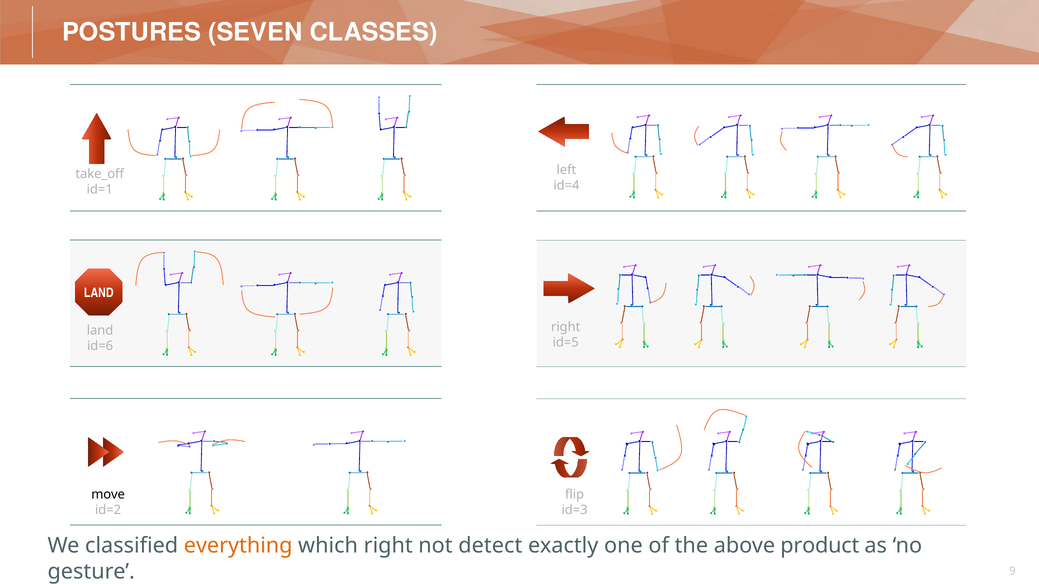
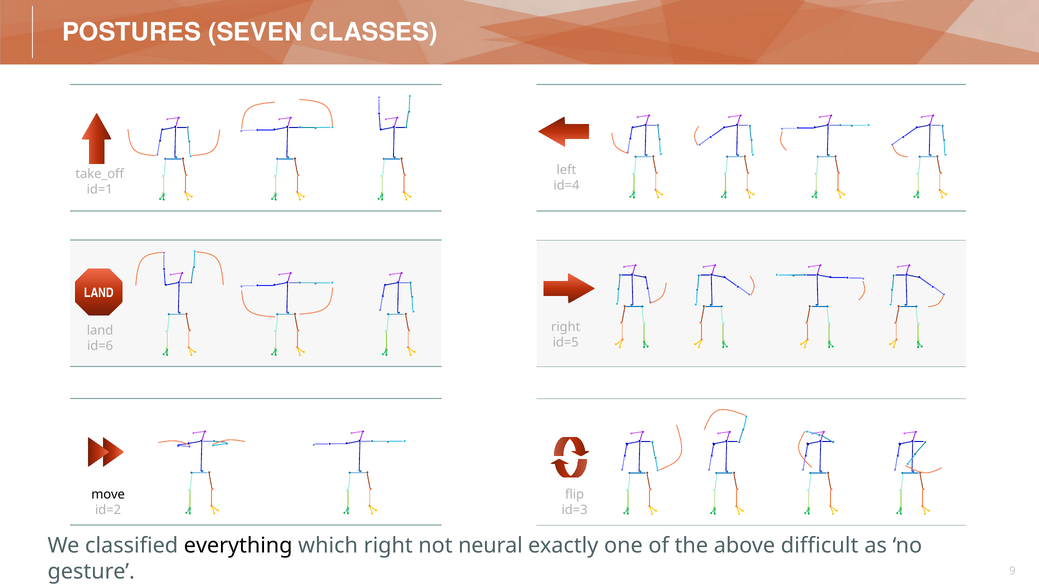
everything colour: orange -> black
detect: detect -> neural
product: product -> difficult
